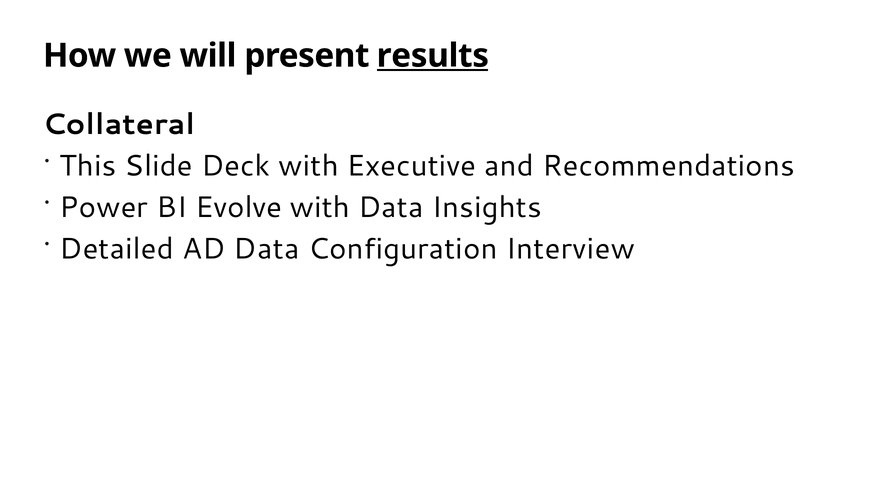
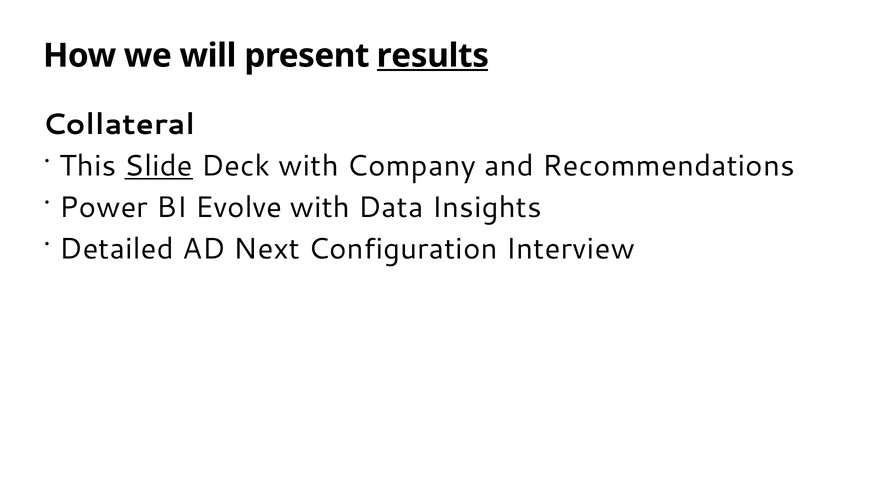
Slide underline: none -> present
Executive: Executive -> Company
AD Data: Data -> Next
